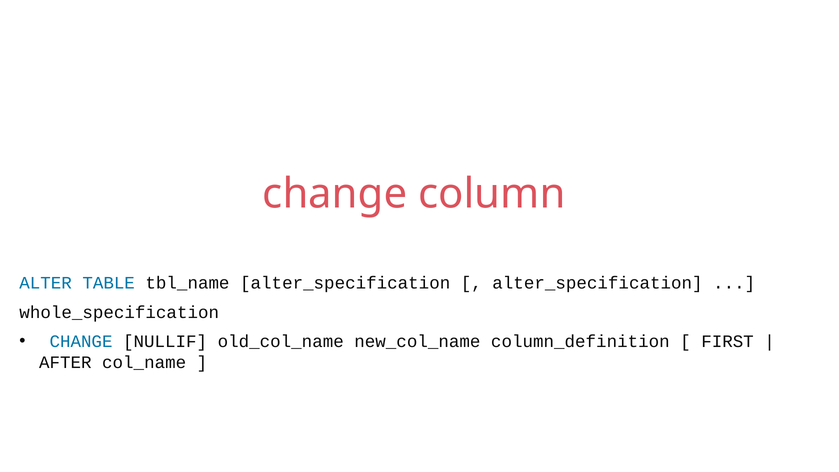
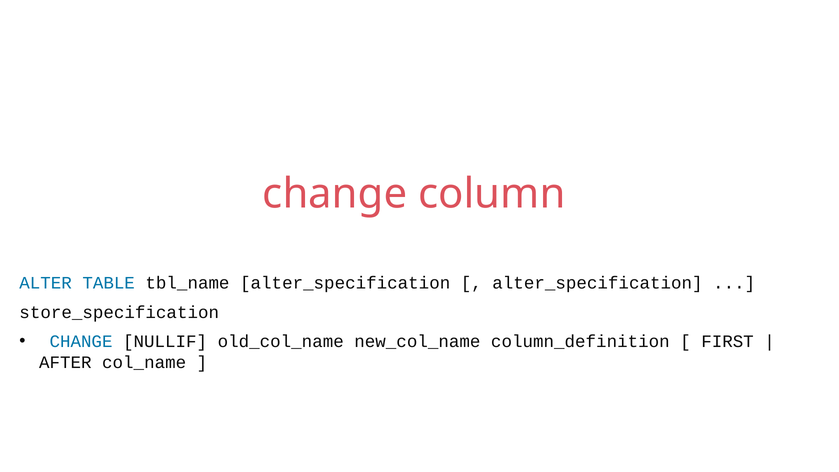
whole_specification: whole_specification -> store_specification
